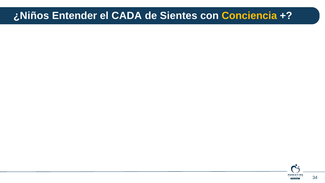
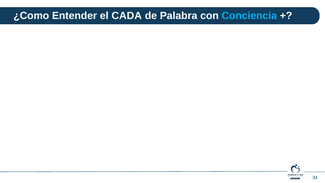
¿Niños: ¿Niños -> ¿Como
Sientes: Sientes -> Palabra
Conciencia colour: yellow -> light blue
